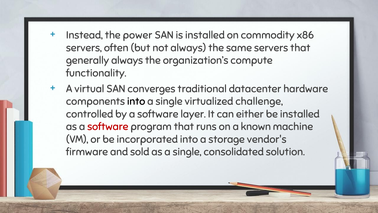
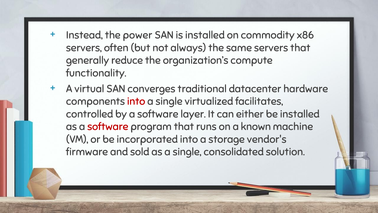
generally always: always -> reduce
into at (136, 101) colour: black -> red
challenge: challenge -> facilitates
